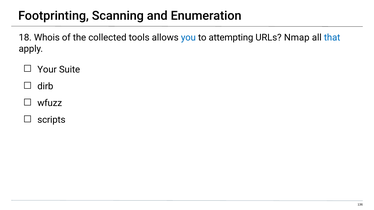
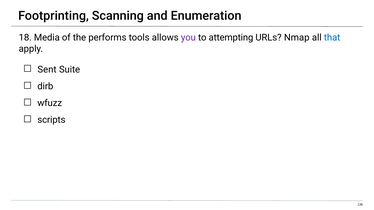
Whois: Whois -> Media
collected: collected -> performs
you colour: blue -> purple
Your: Your -> Sent
